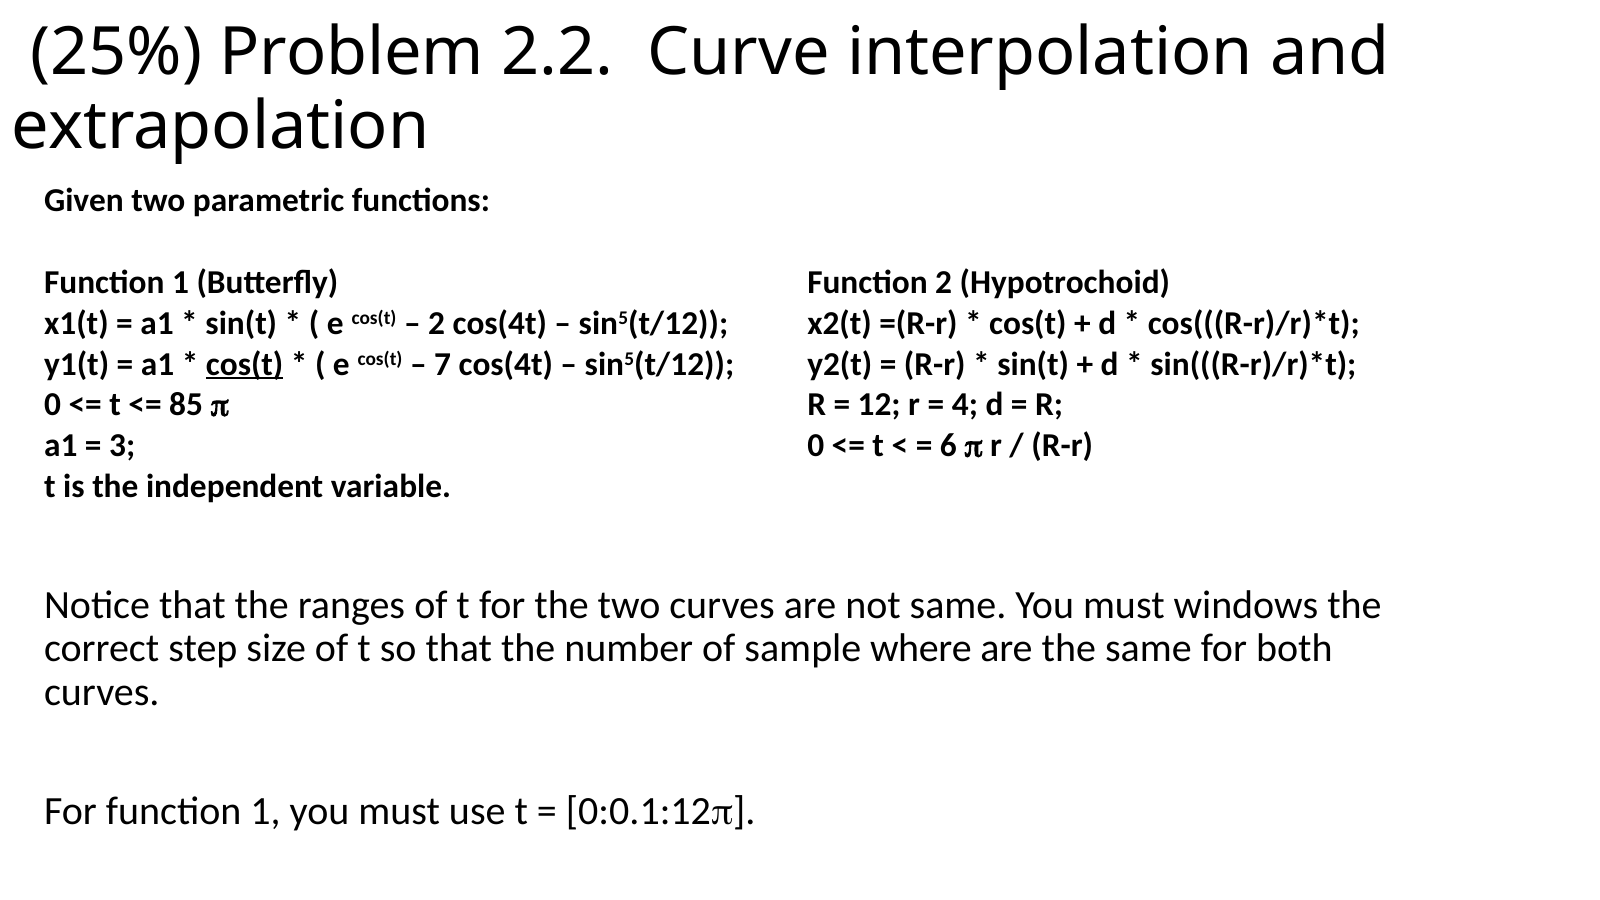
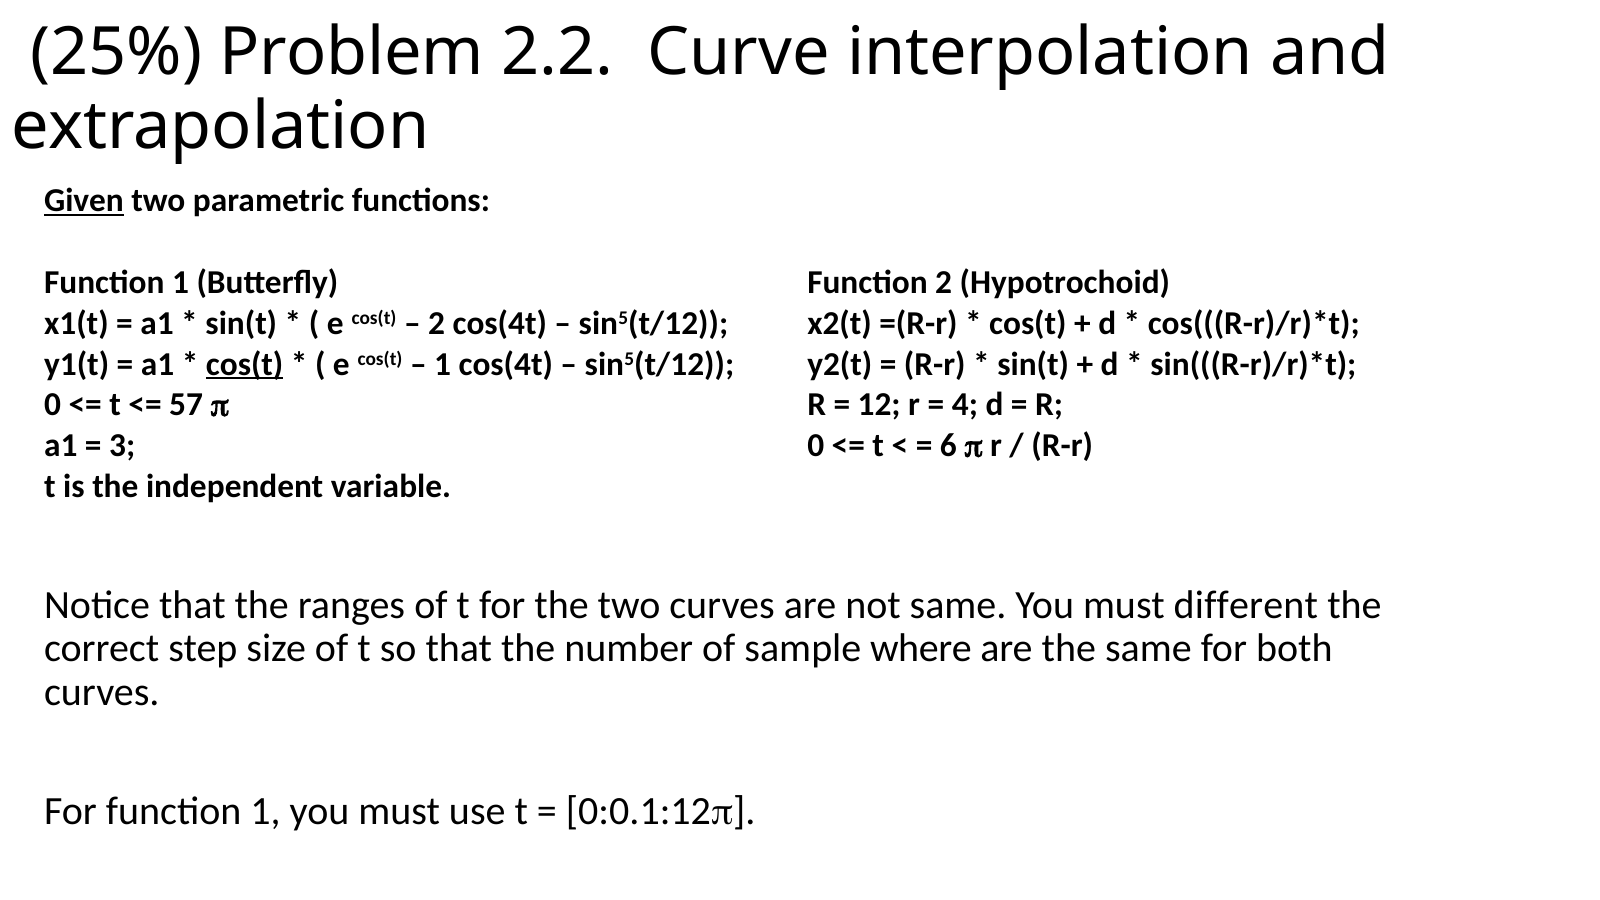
Given underline: none -> present
7 at (443, 364): 7 -> 1
85: 85 -> 57
windows: windows -> different
